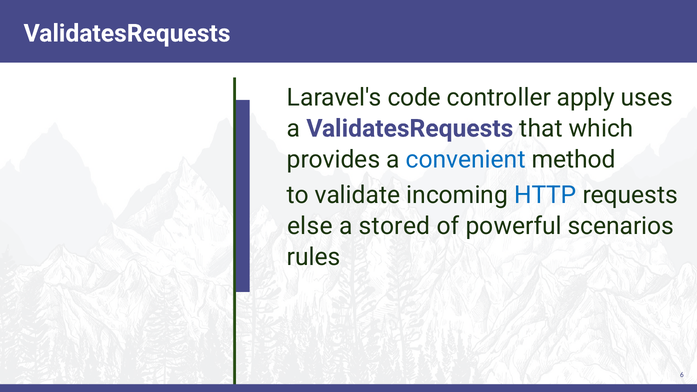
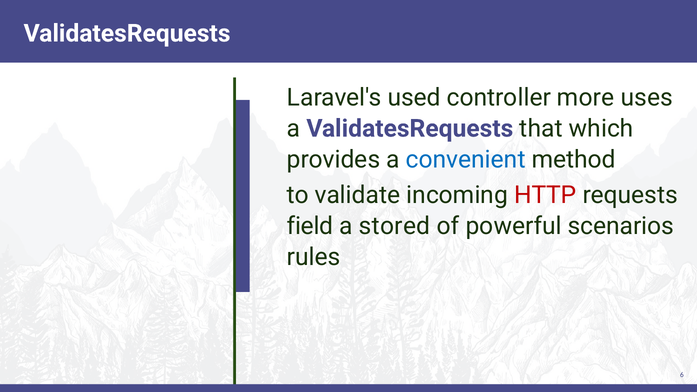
code: code -> used
apply: apply -> more
HTTP colour: blue -> red
else: else -> field
